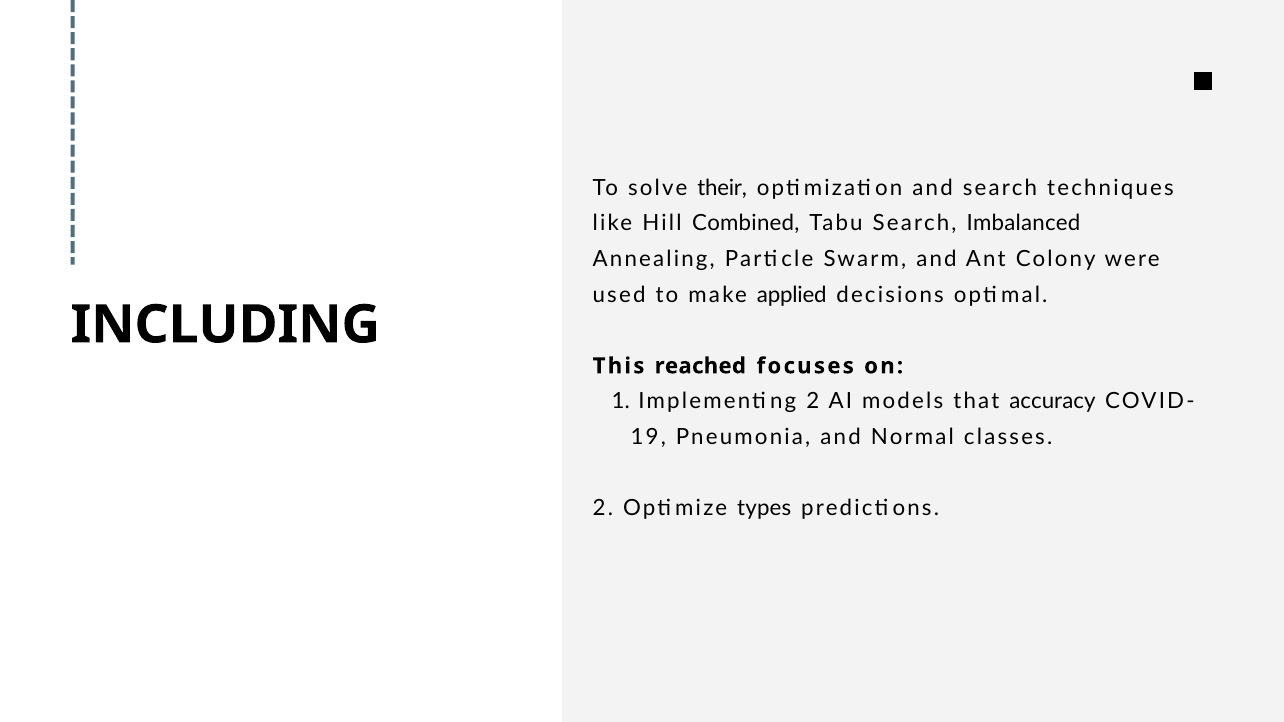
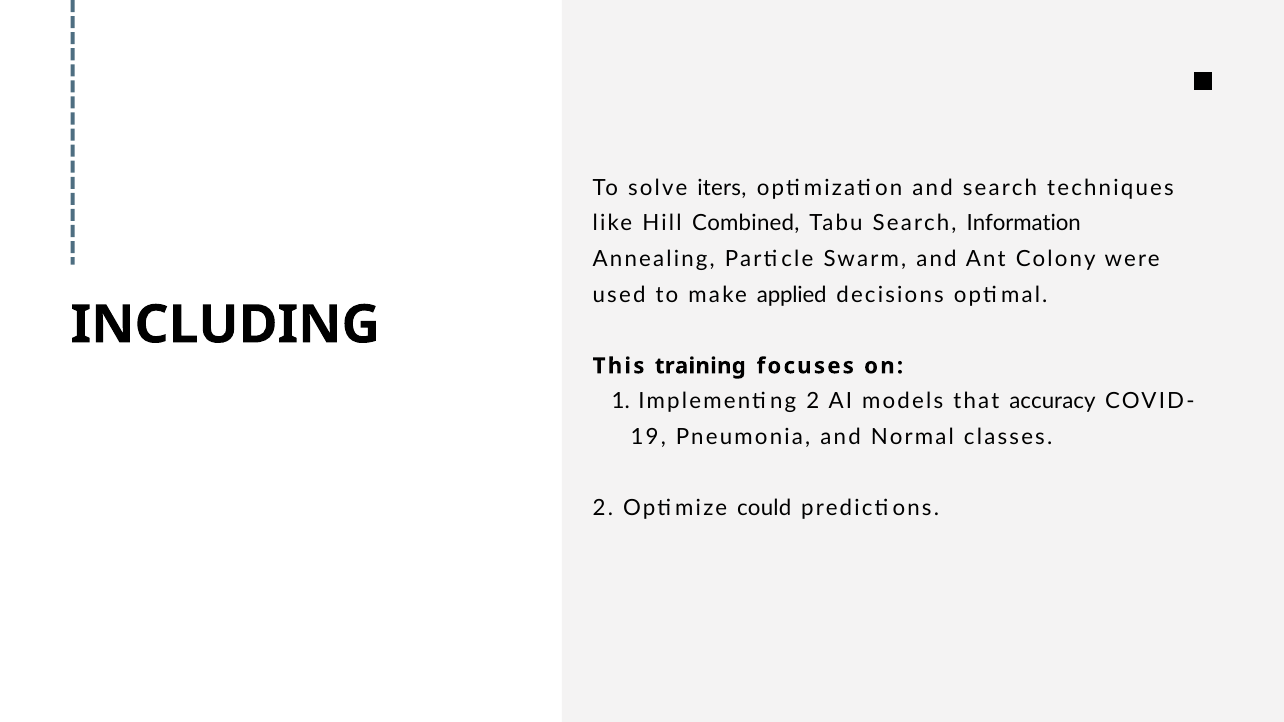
their: their -> iters
Imbalanced: Imbalanced -> Information
reached: reached -> training
types: types -> could
